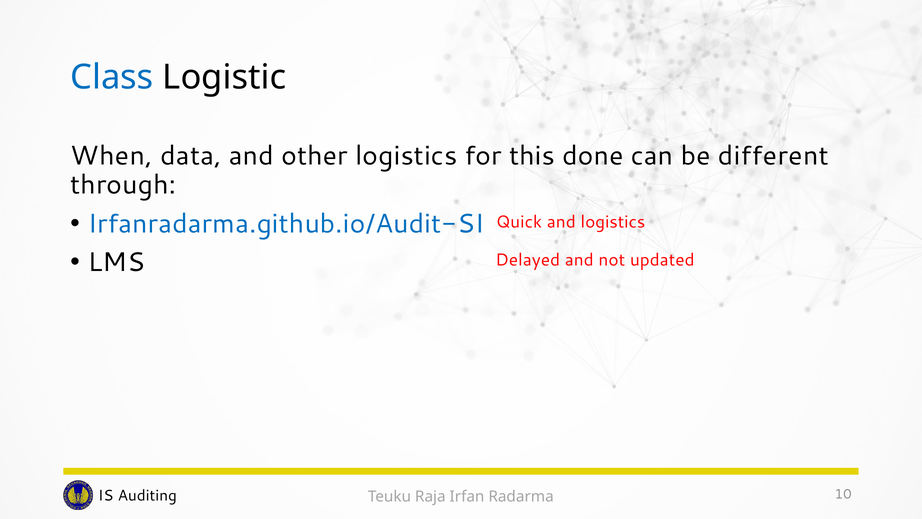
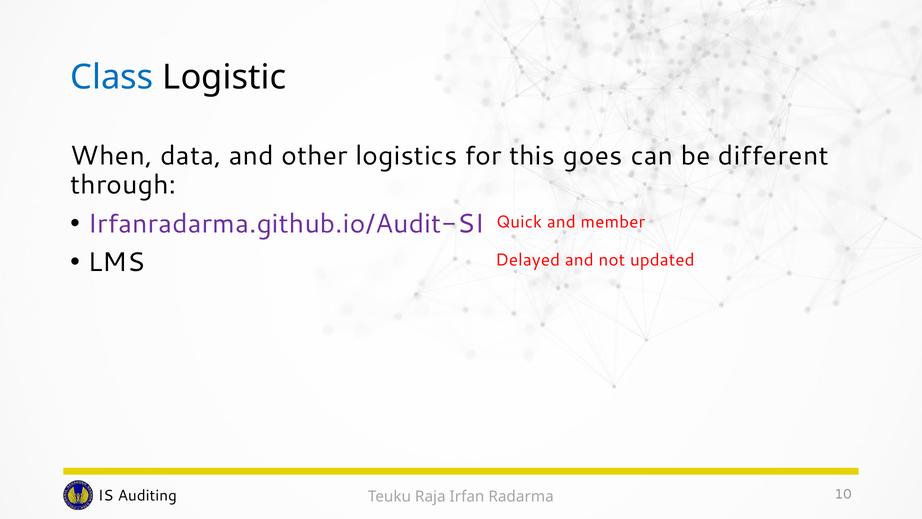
done: done -> goes
Irfanradarma.github.io/Audit-SI colour: blue -> purple
and logistics: logistics -> member
